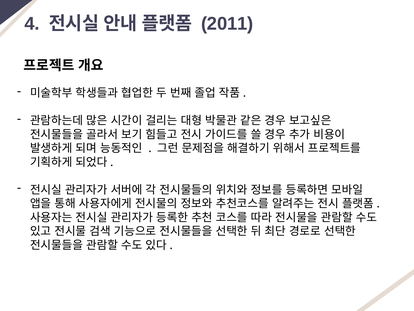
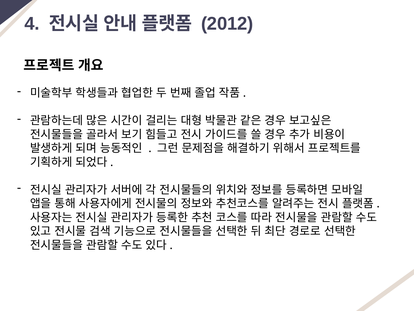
2011: 2011 -> 2012
